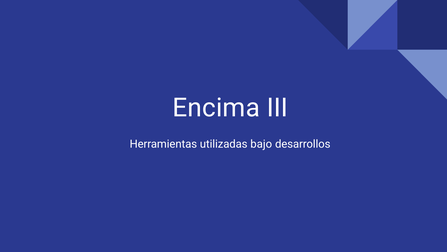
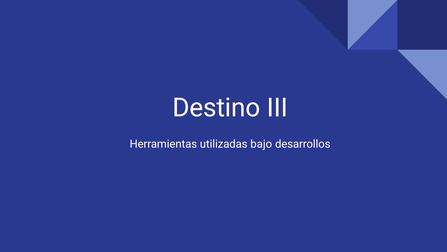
Encima: Encima -> Destino
